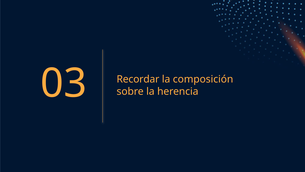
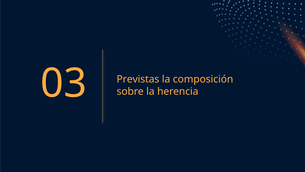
Recordar: Recordar -> Previstas
